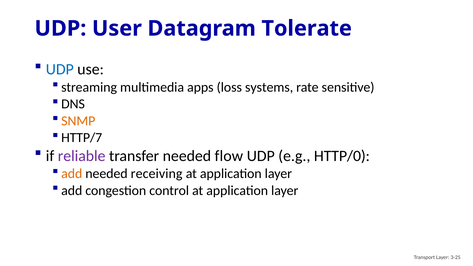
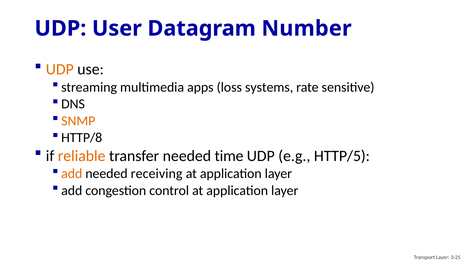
Tolerate: Tolerate -> Number
UDP at (60, 69) colour: blue -> orange
HTTP/7: HTTP/7 -> HTTP/8
reliable colour: purple -> orange
flow: flow -> time
HTTP/0: HTTP/0 -> HTTP/5
